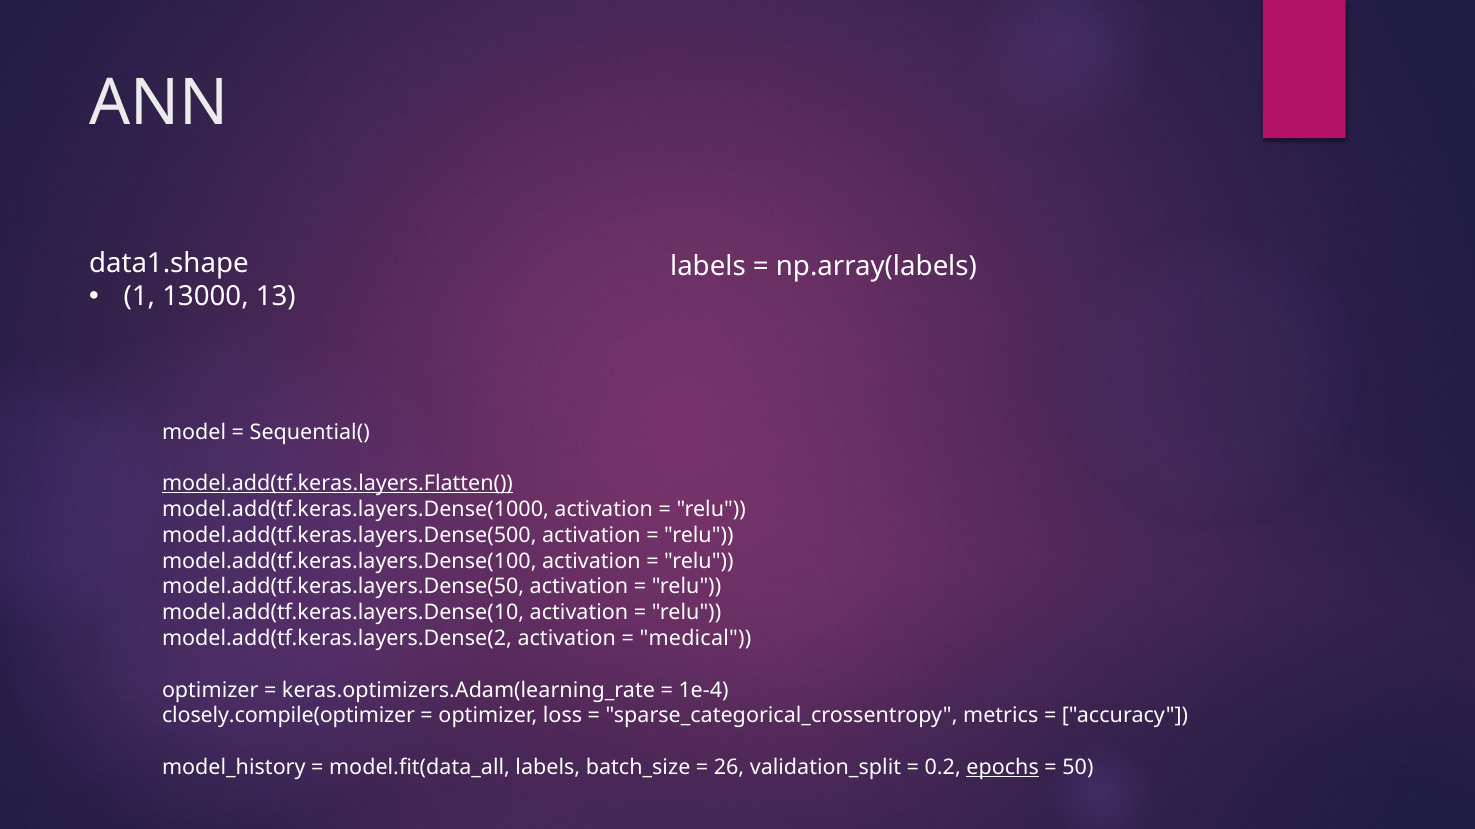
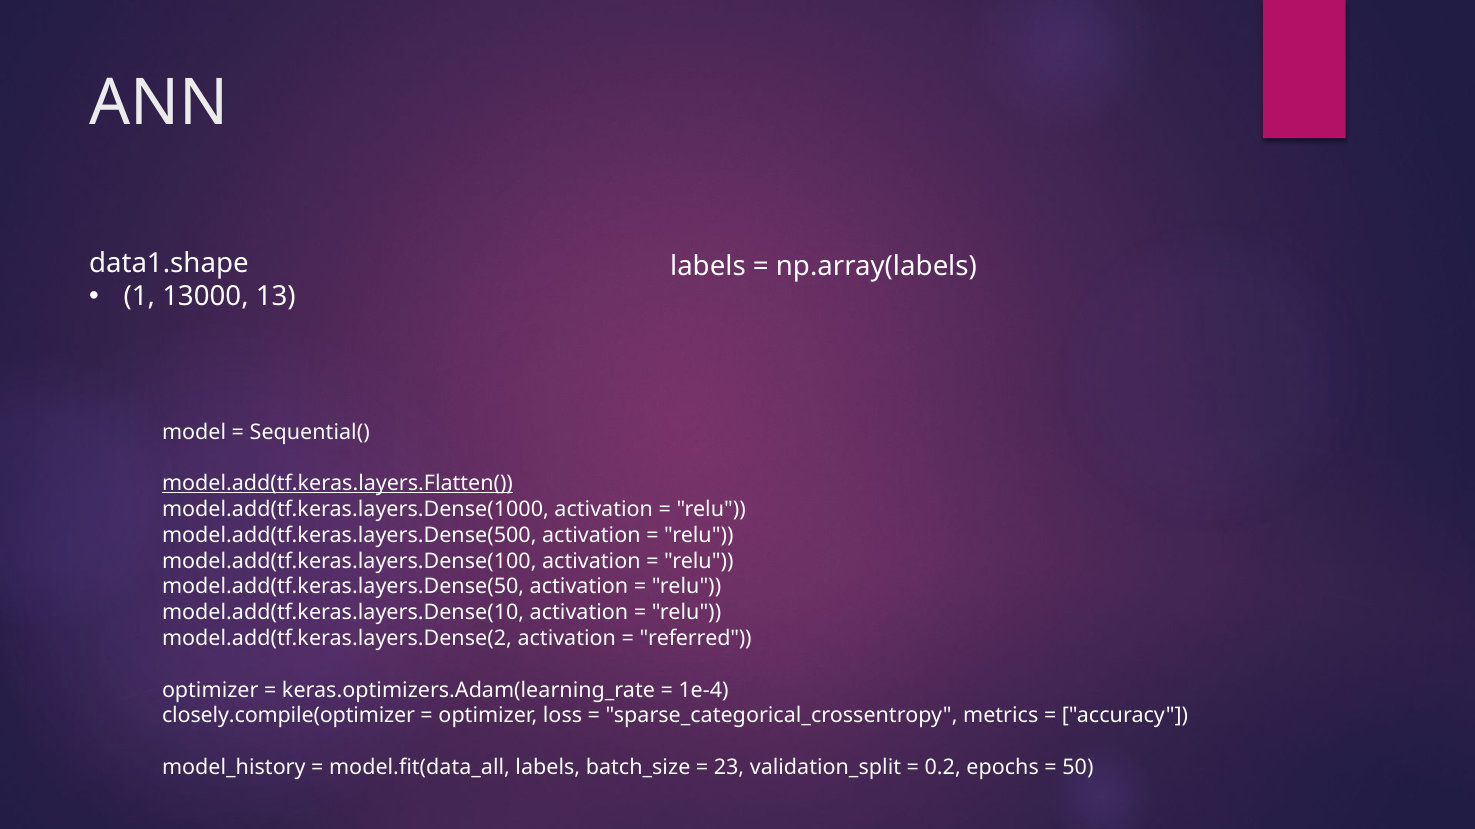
medical: medical -> referred
26: 26 -> 23
epochs underline: present -> none
